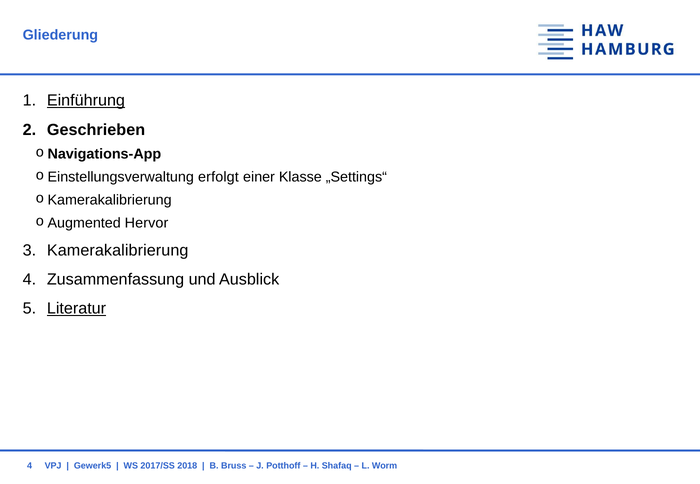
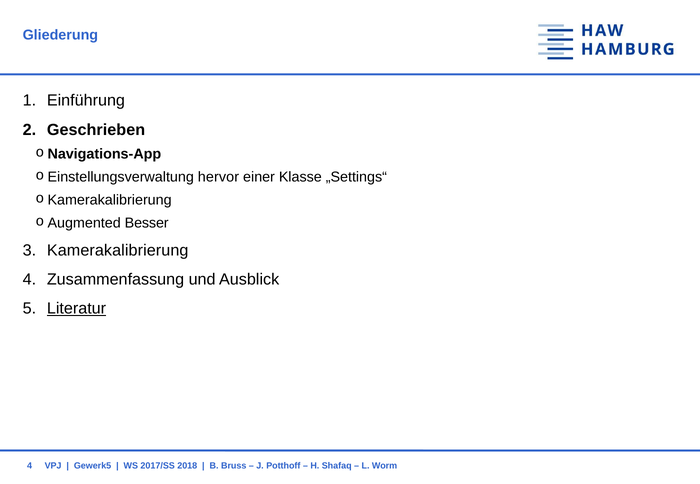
Einführung underline: present -> none
erfolgt: erfolgt -> hervor
Hervor: Hervor -> Besser
